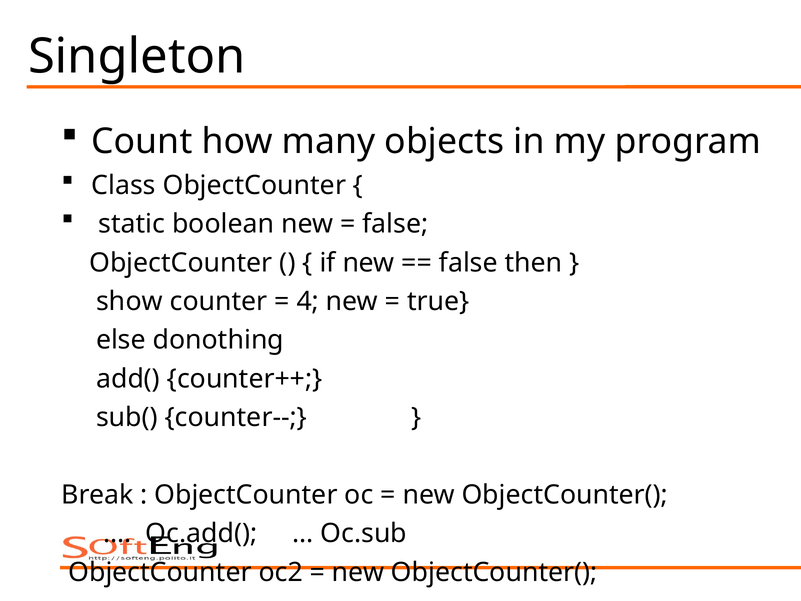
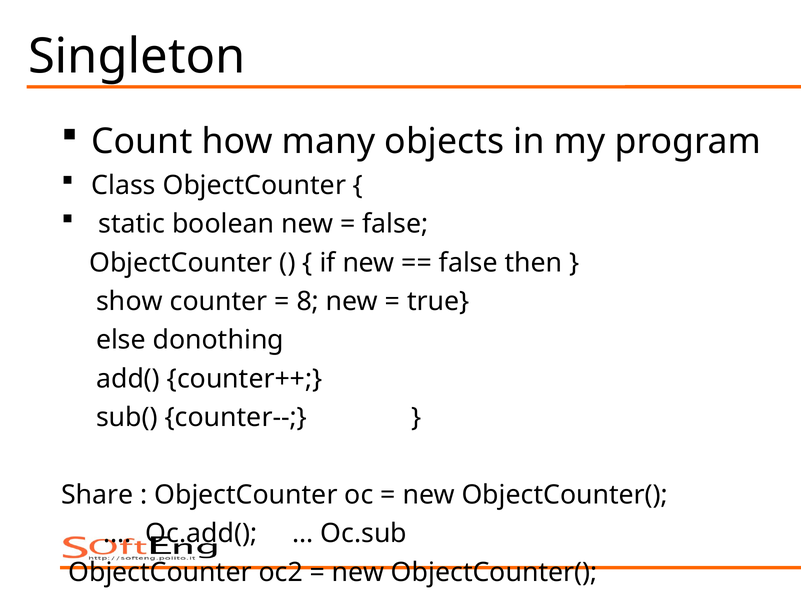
4: 4 -> 8
Break: Break -> Share
